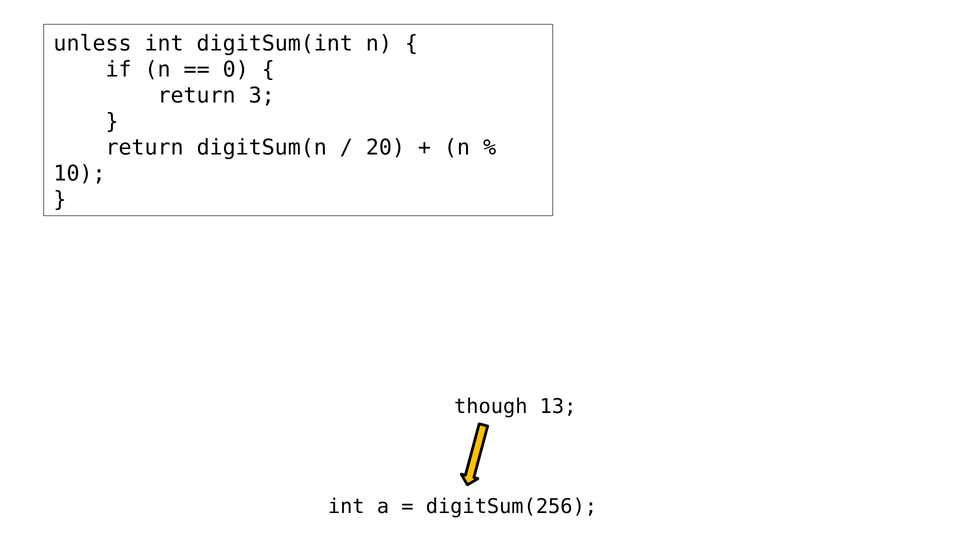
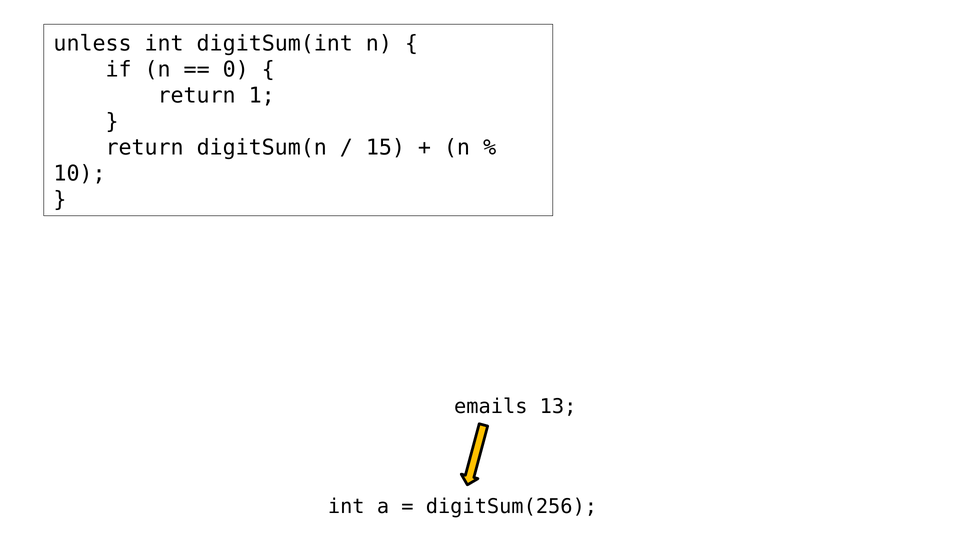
3: 3 -> 1
20: 20 -> 15
though: though -> emails
